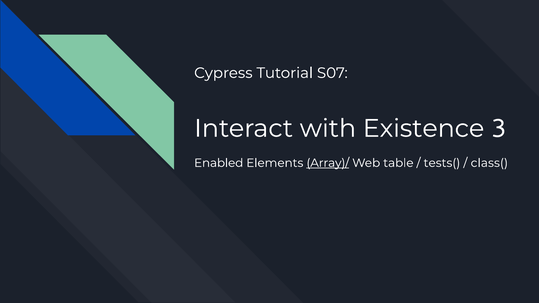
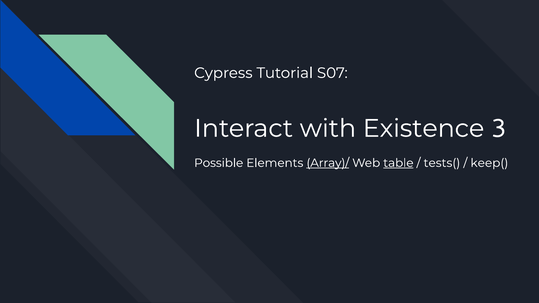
Enabled: Enabled -> Possible
table underline: none -> present
class(: class( -> keep(
